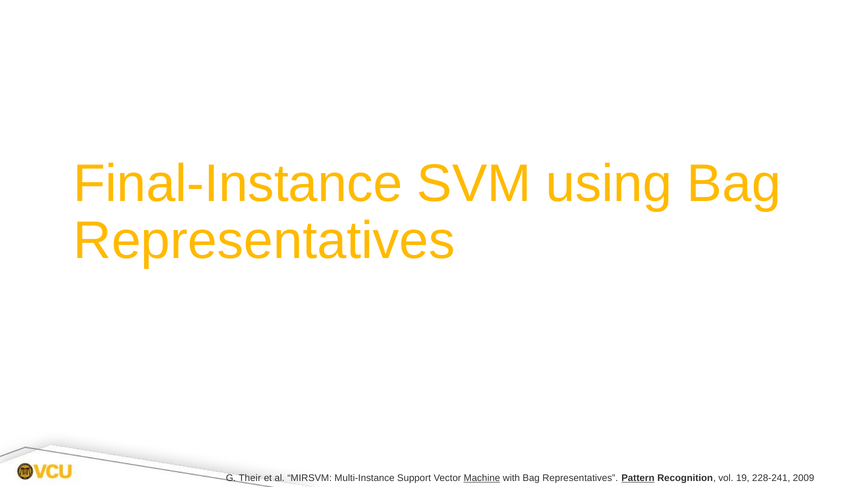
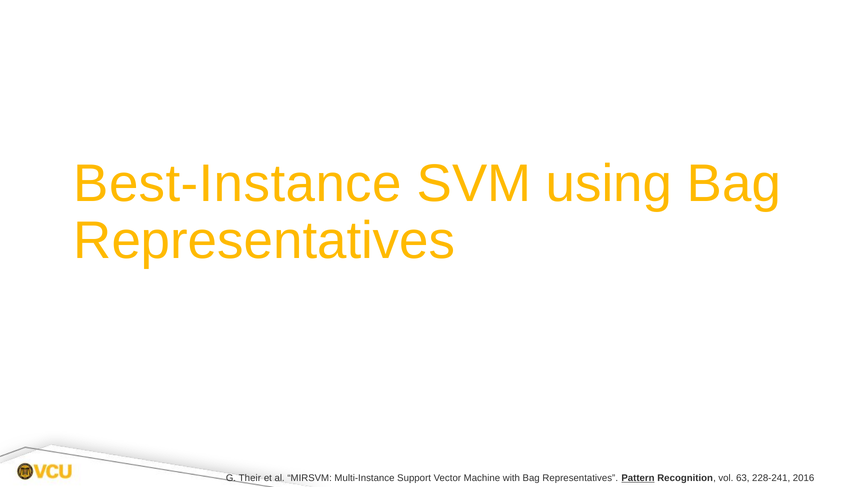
Final-Instance: Final-Instance -> Best-Instance
Machine underline: present -> none
19: 19 -> 63
2009: 2009 -> 2016
